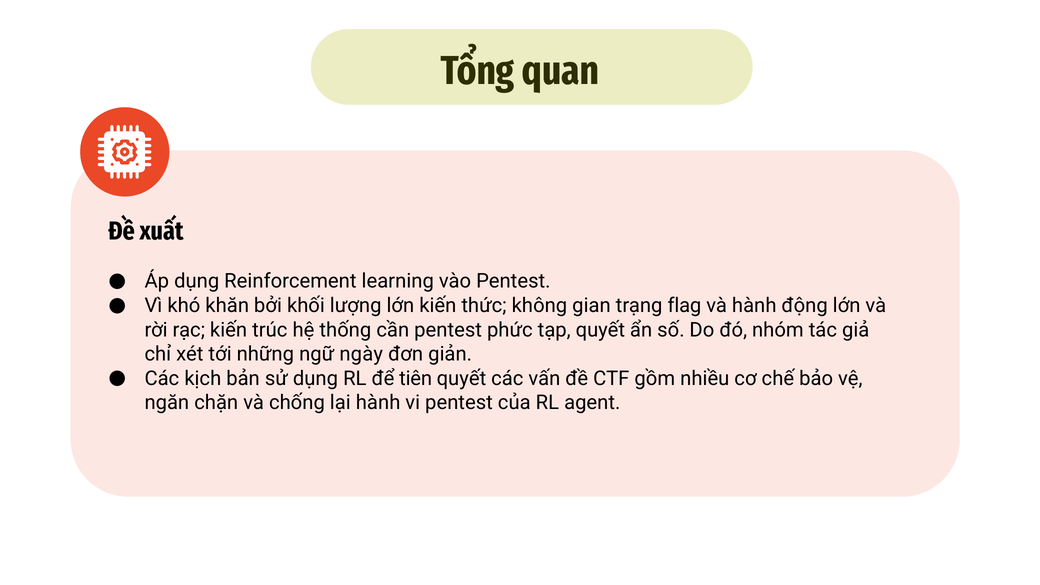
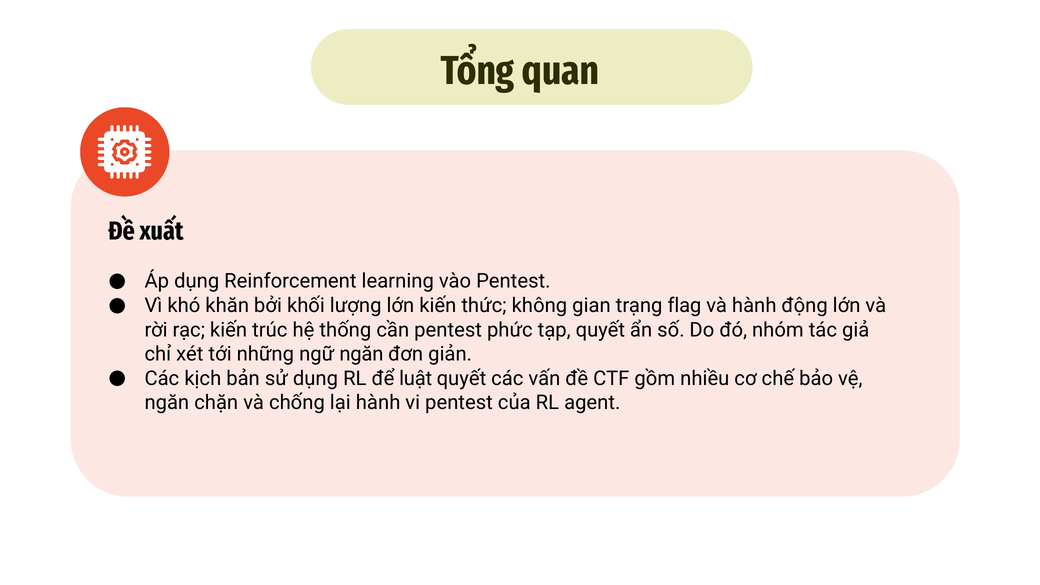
ngữ ngày: ngày -> ngăn
tiên: tiên -> luật
